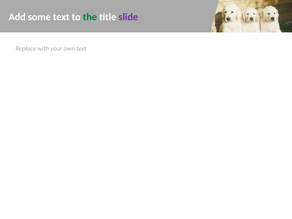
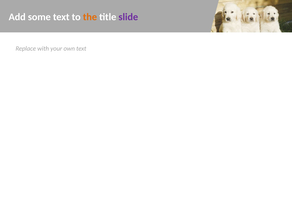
the colour: green -> orange
